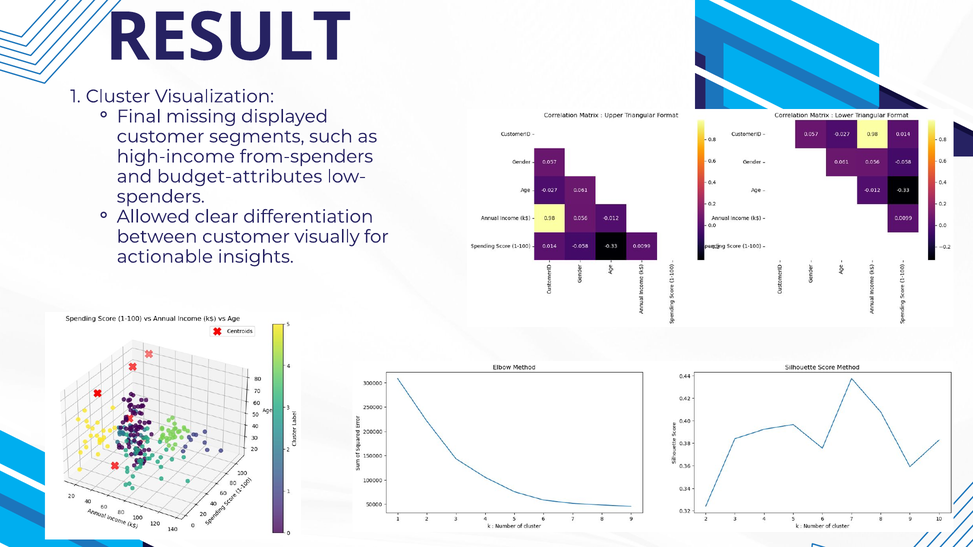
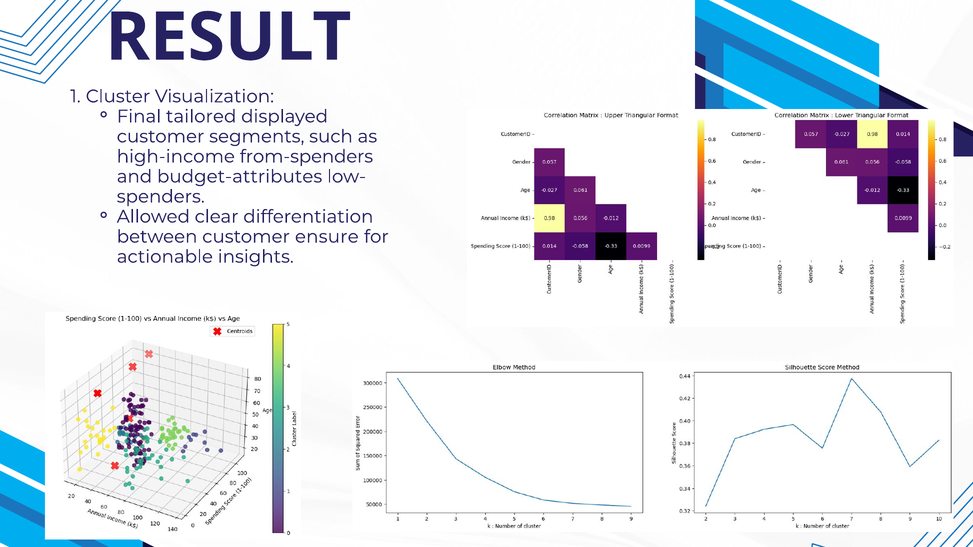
missing: missing -> tailored
visually: visually -> ensure
